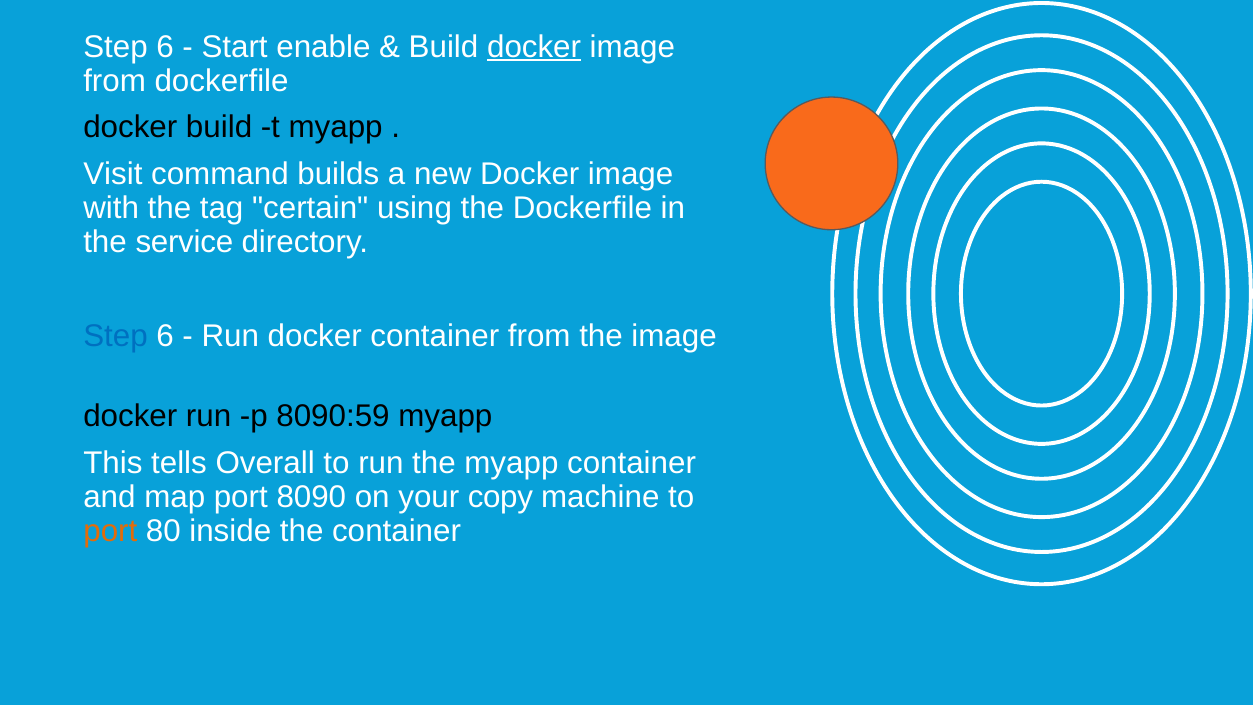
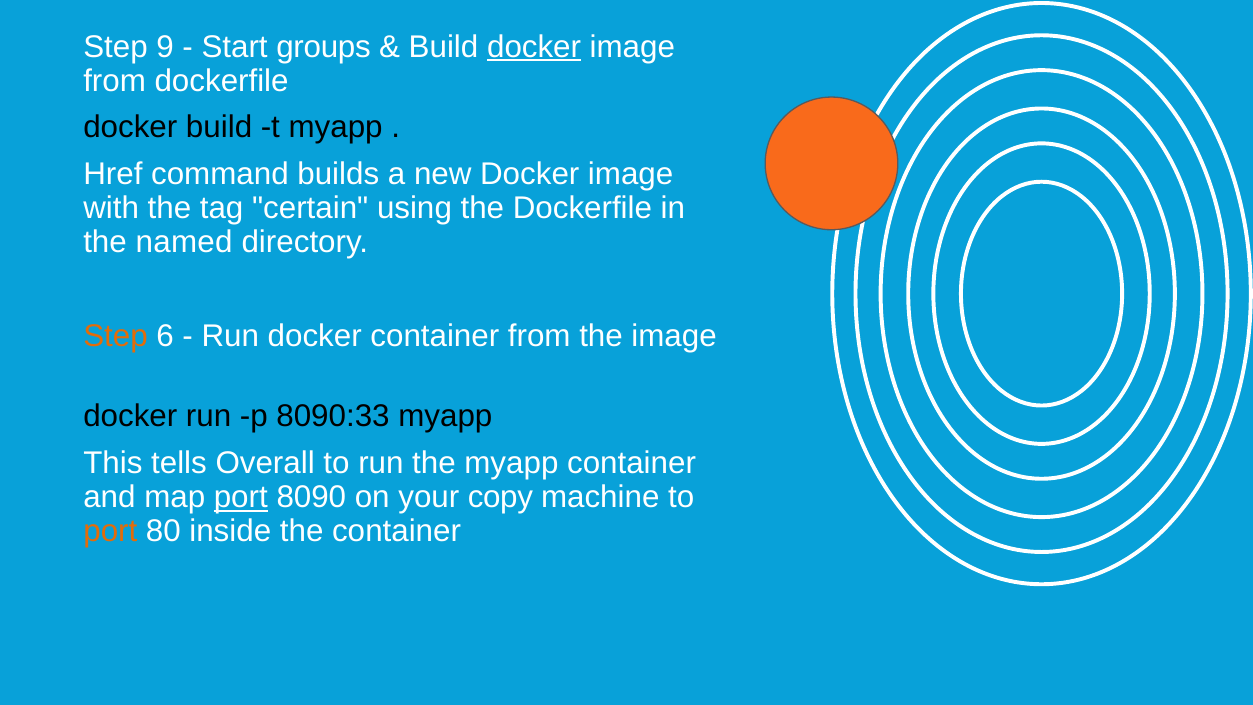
6 at (165, 47): 6 -> 9
enable: enable -> groups
Visit: Visit -> Href
service: service -> named
Step at (116, 336) colour: blue -> orange
8090:59: 8090:59 -> 8090:33
port at (241, 497) underline: none -> present
